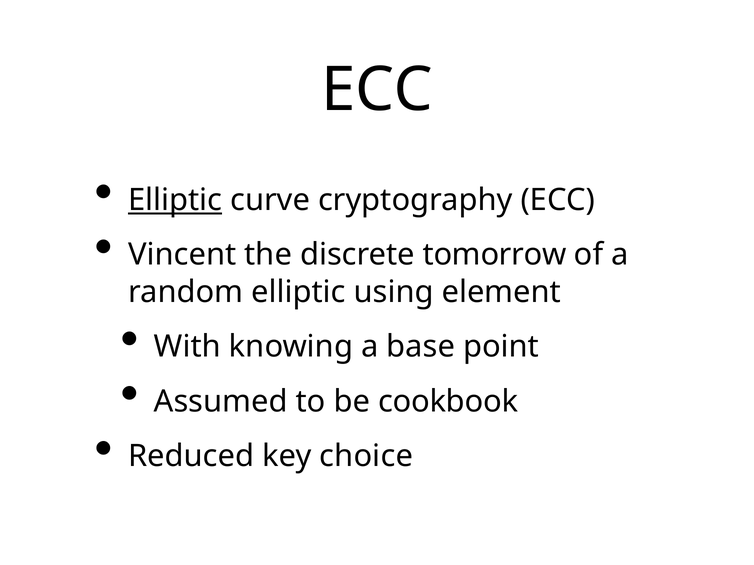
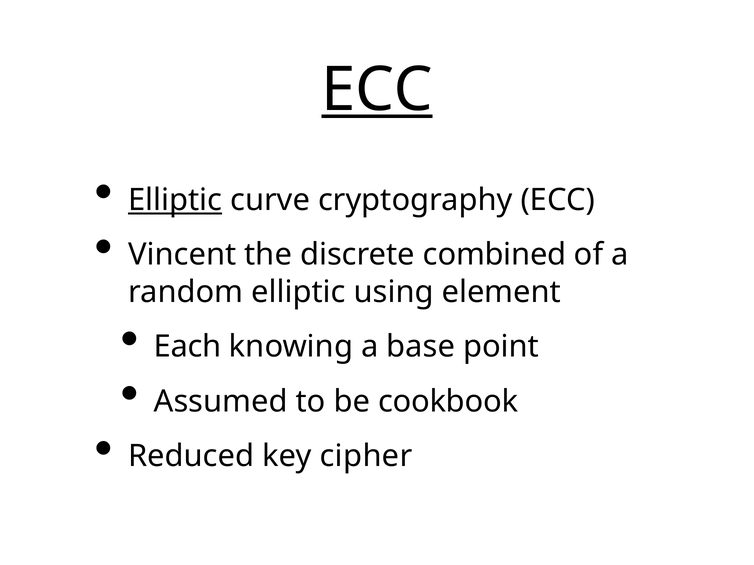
ECC at (377, 90) underline: none -> present
tomorrow: tomorrow -> combined
With: With -> Each
choice: choice -> cipher
